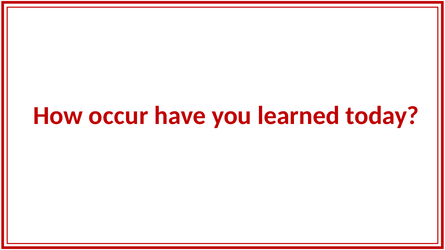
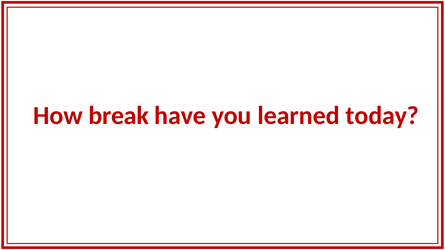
occur: occur -> break
